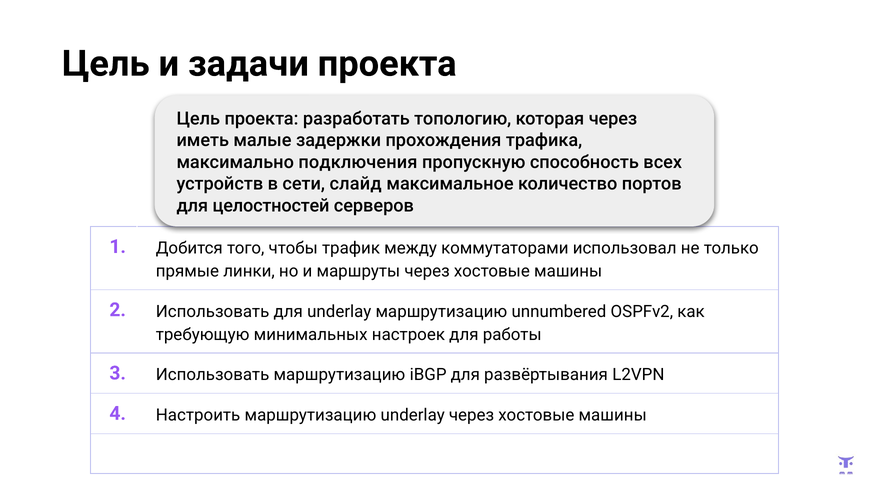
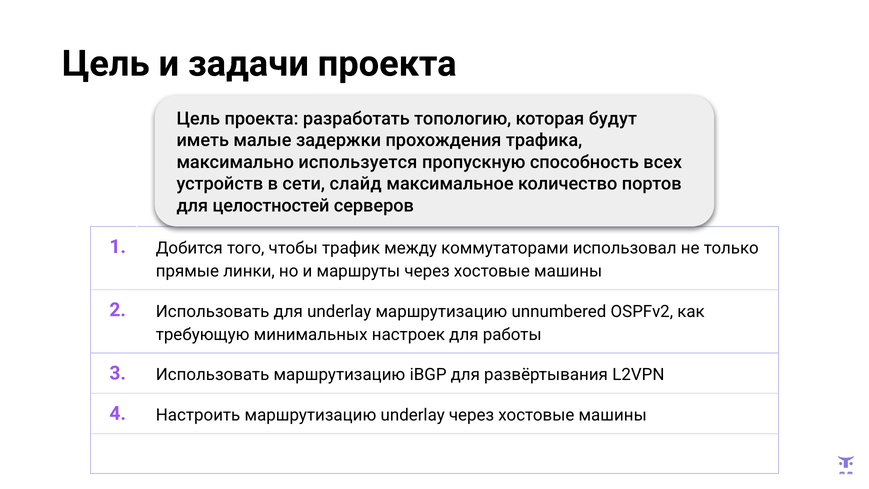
которая через: через -> будут
подключения: подключения -> используется
